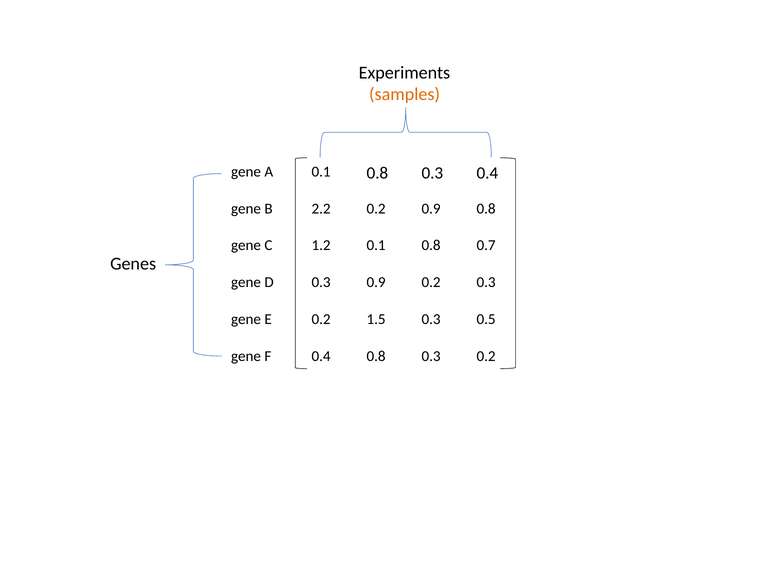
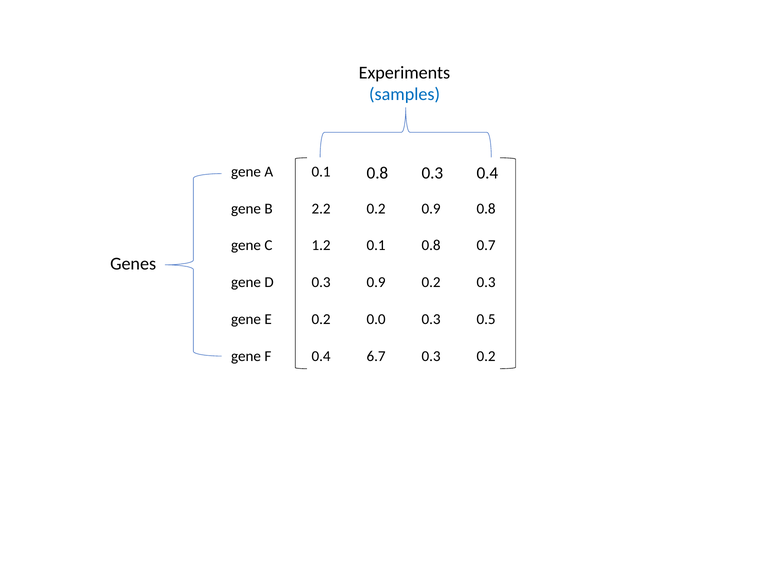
samples colour: orange -> blue
1.5: 1.5 -> 0.0
0.4 0.8: 0.8 -> 6.7
